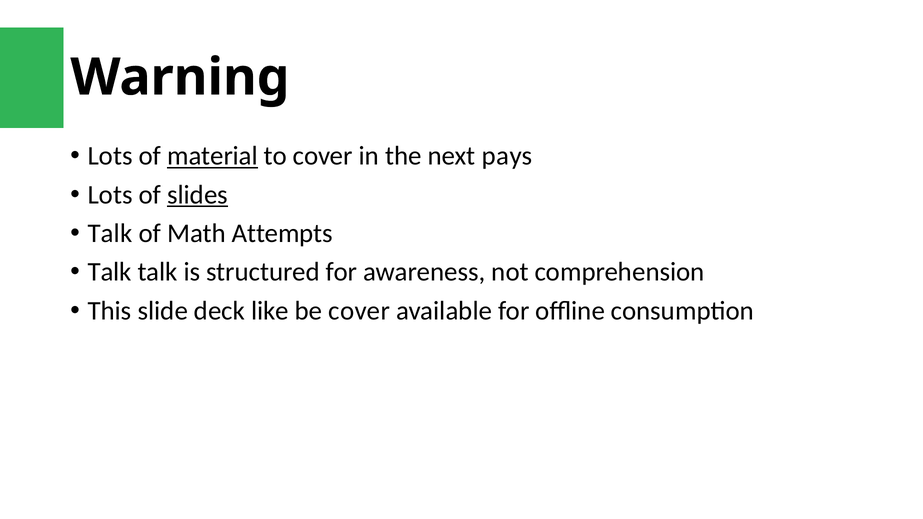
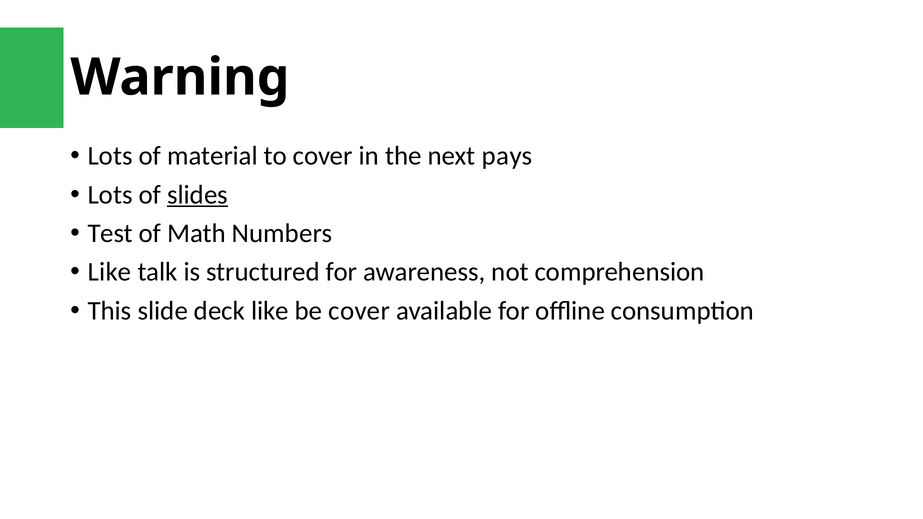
material underline: present -> none
Talk at (110, 233): Talk -> Test
Attempts: Attempts -> Numbers
Talk at (110, 272): Talk -> Like
